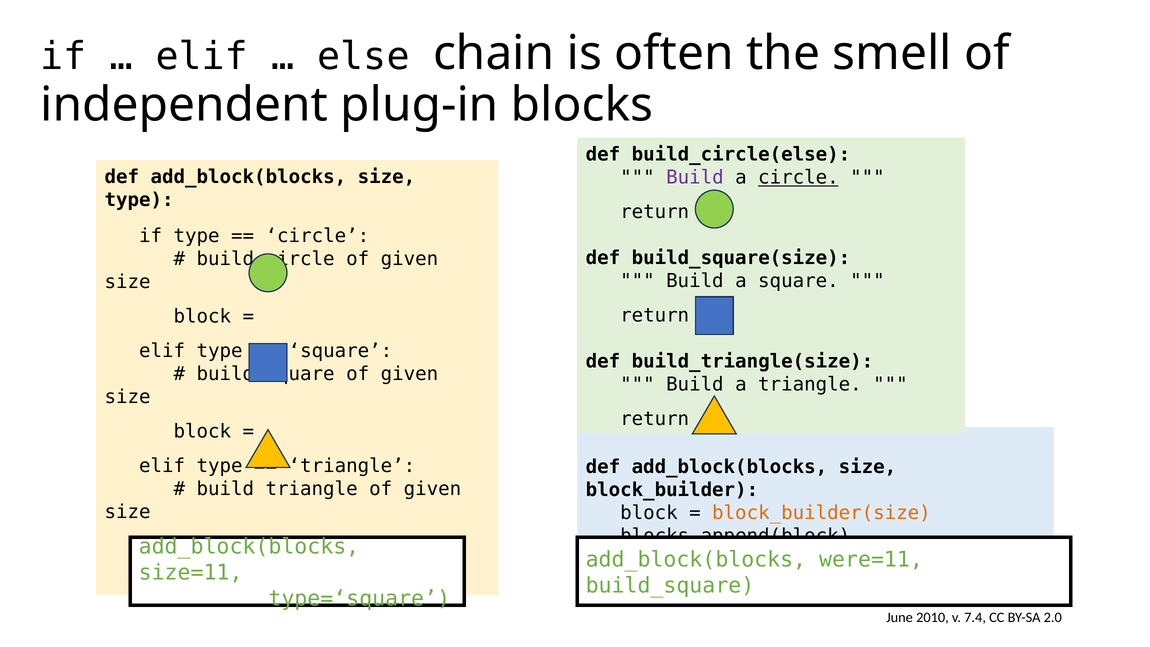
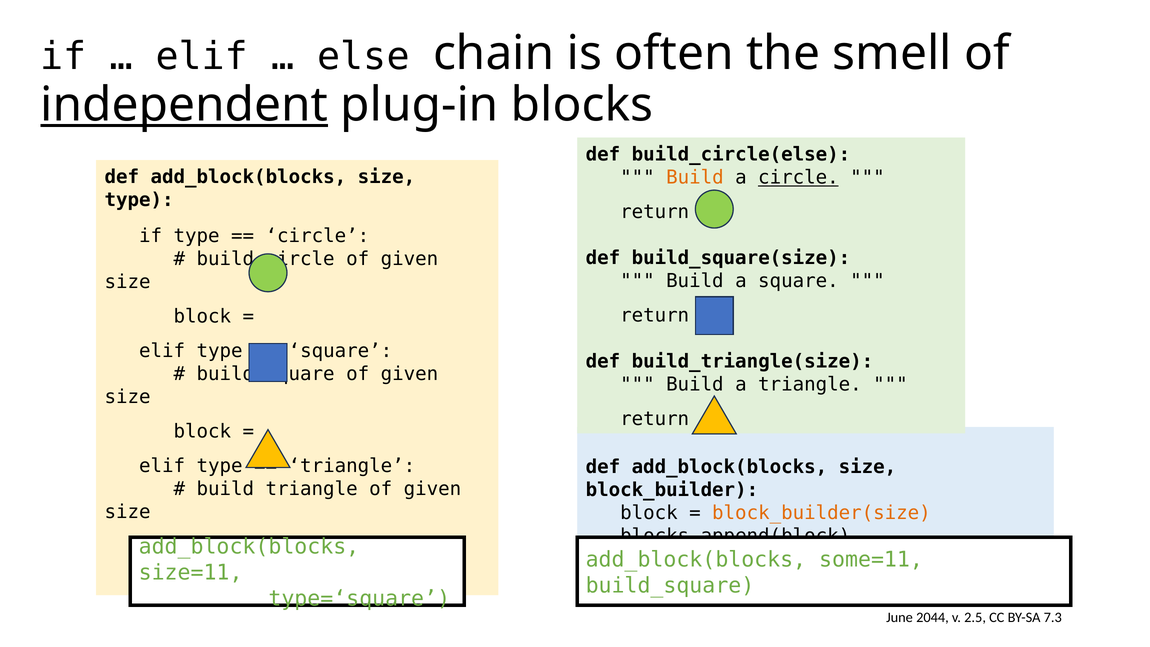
independent underline: none -> present
Build at (695, 178) colour: purple -> orange
were=11: were=11 -> some=11
2010: 2010 -> 2044
7.4: 7.4 -> 2.5
2.0: 2.0 -> 7.3
